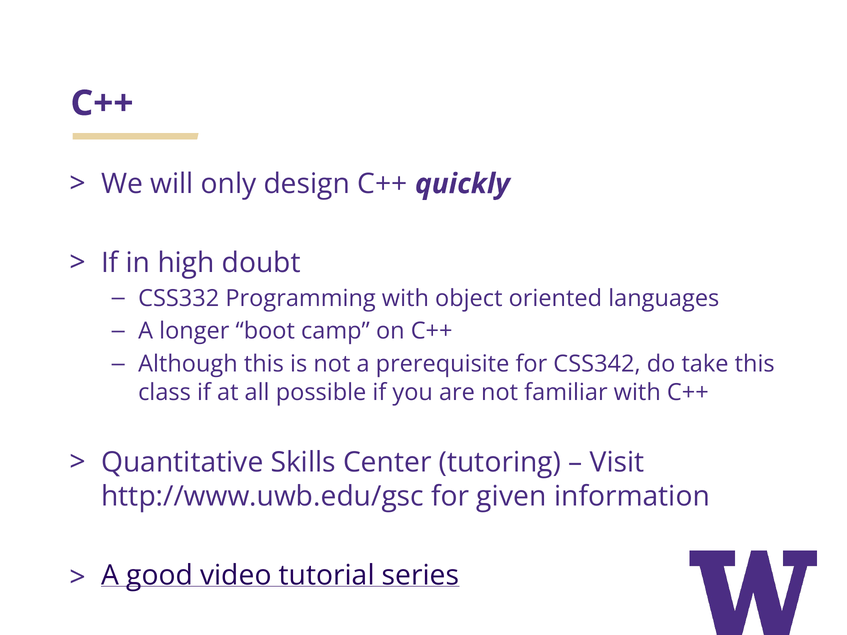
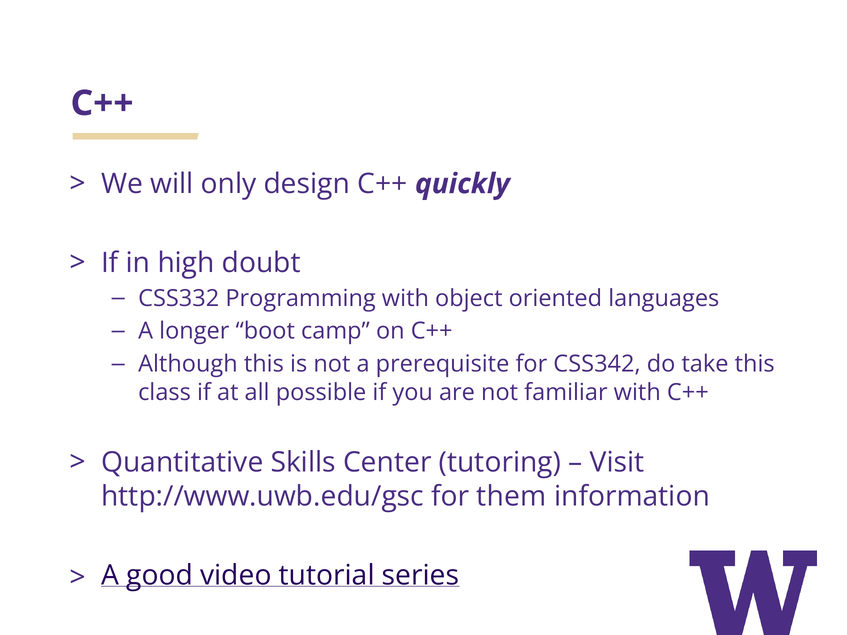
given: given -> them
